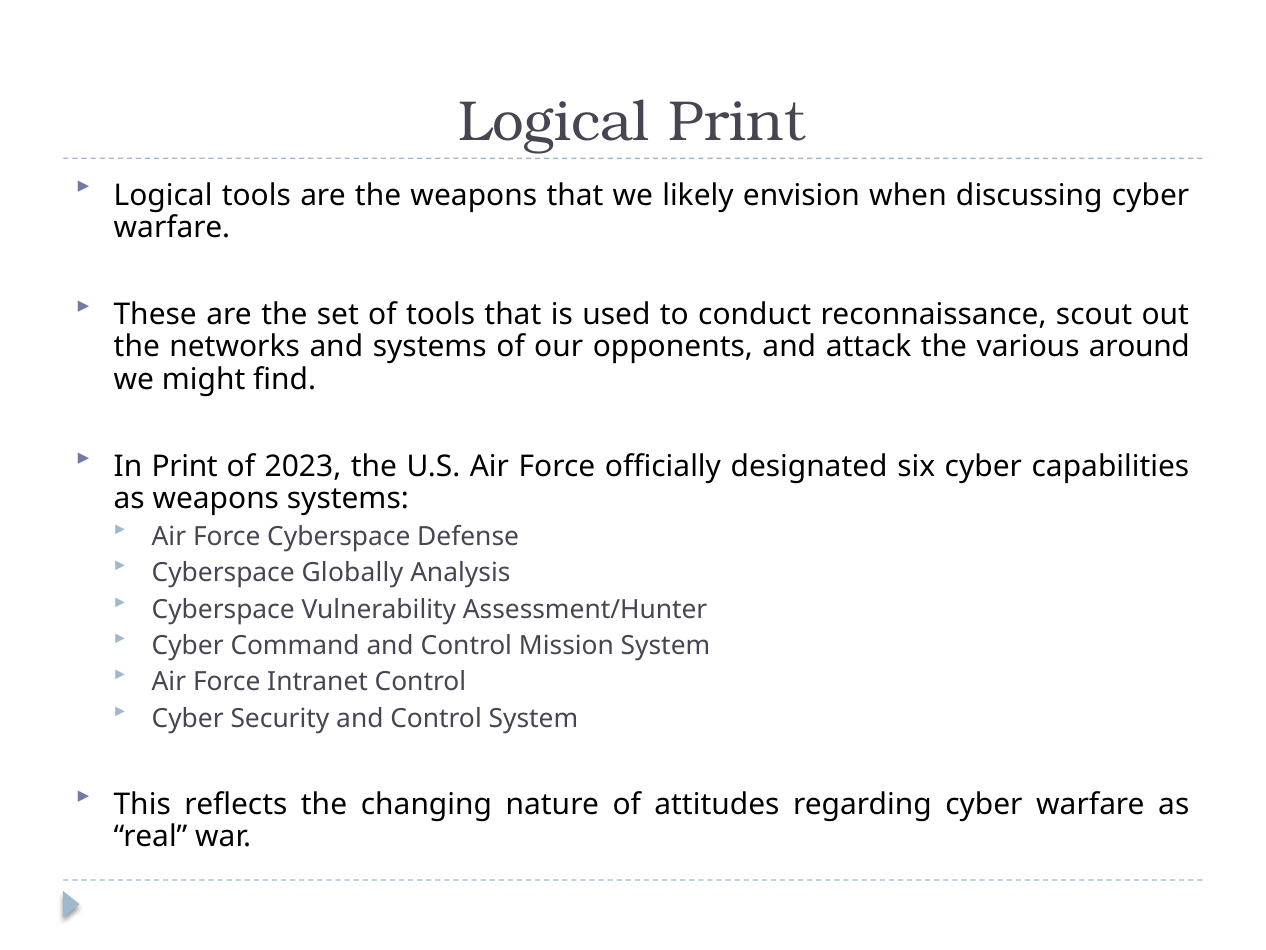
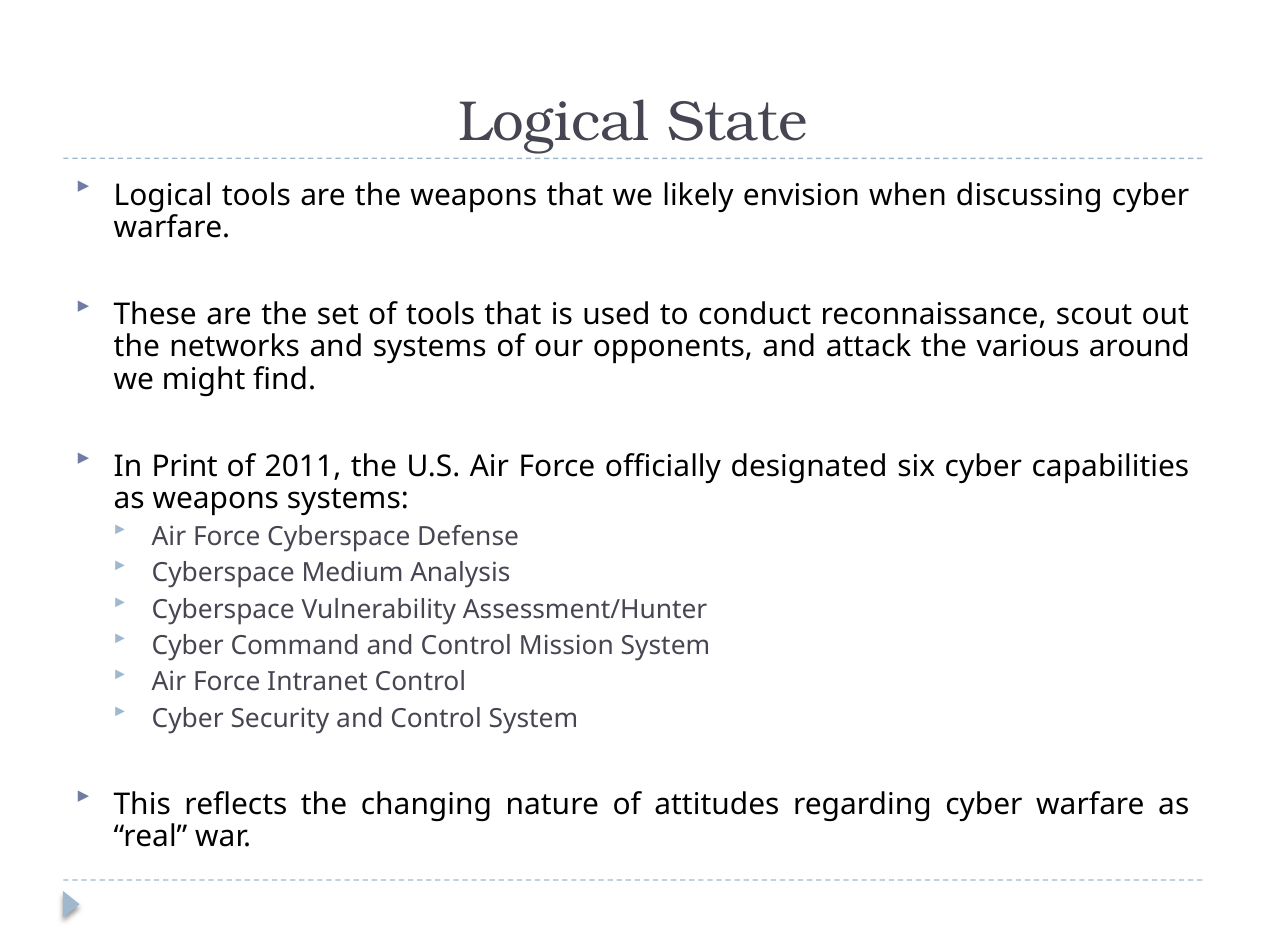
Logical Print: Print -> State
2023: 2023 -> 2011
Globally: Globally -> Medium
